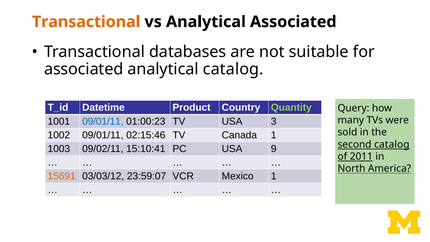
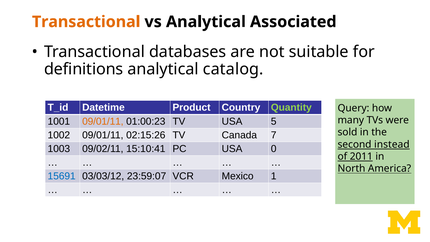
associated at (84, 69): associated -> definitions
09/01/11 at (103, 121) colour: blue -> orange
3: 3 -> 5
02:15:46: 02:15:46 -> 02:15:26
Canada 1: 1 -> 7
second catalog: catalog -> instead
9: 9 -> 0
15691 colour: orange -> blue
